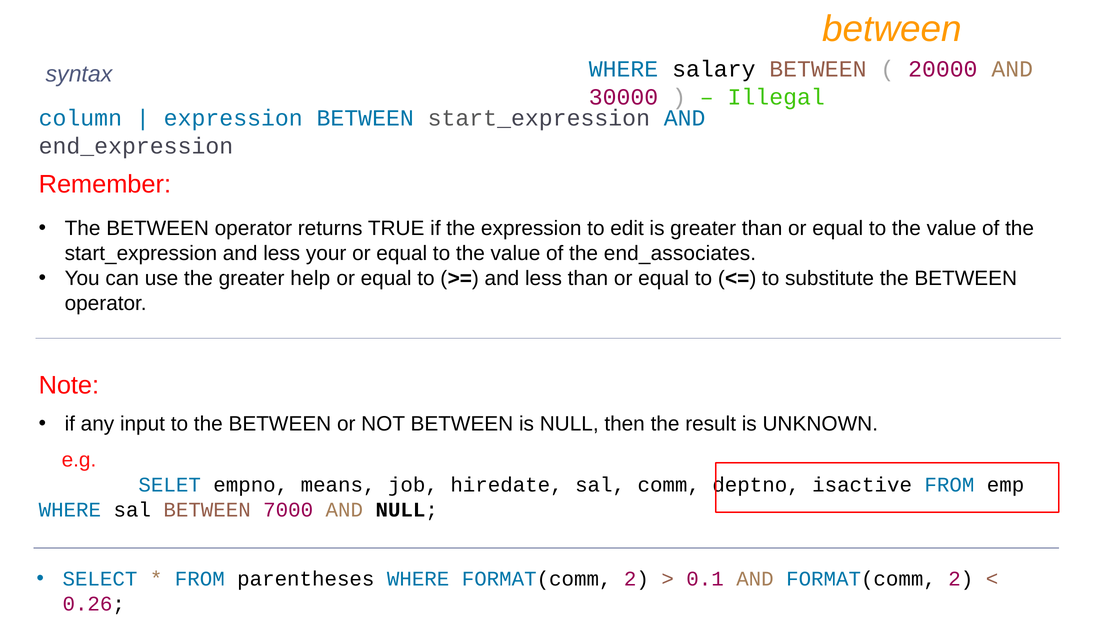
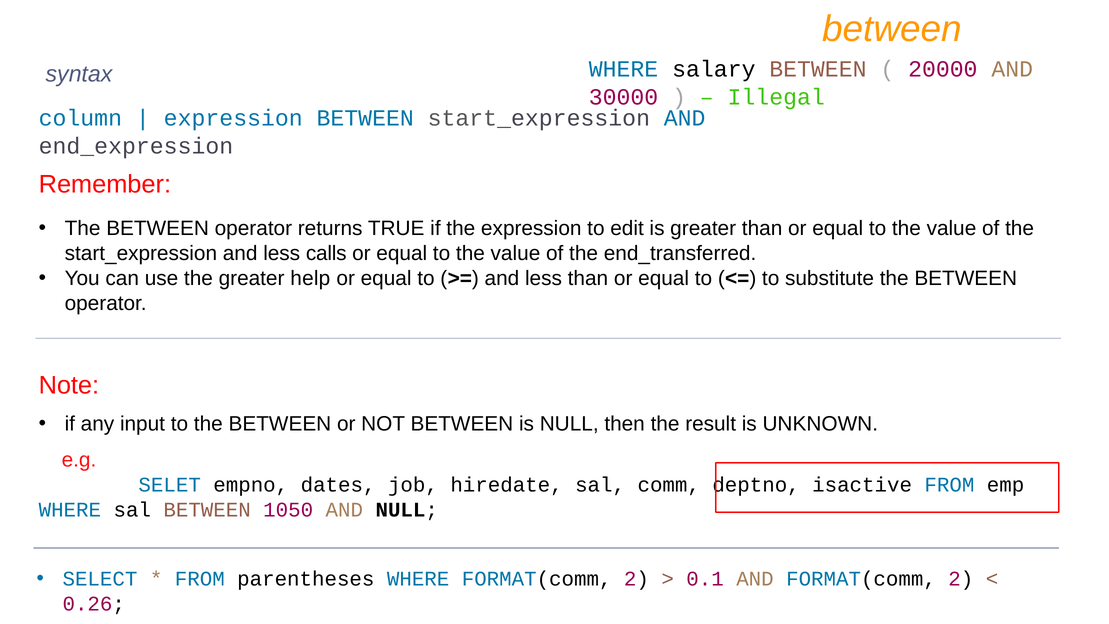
your: your -> calls
end_associates: end_associates -> end_transferred
means: means -> dates
7000: 7000 -> 1050
